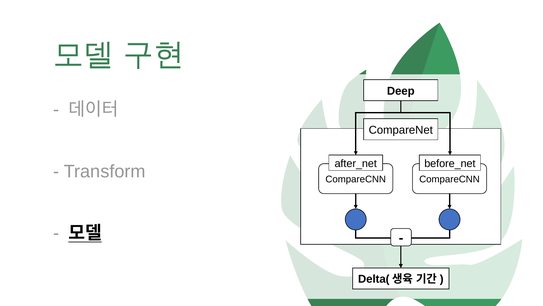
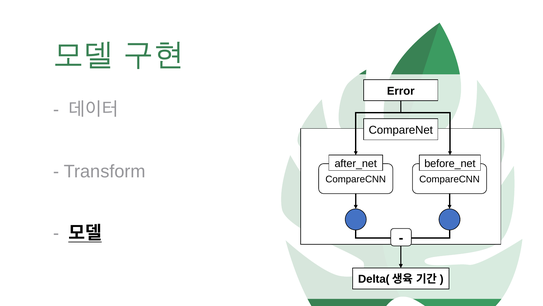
Deep: Deep -> Error
